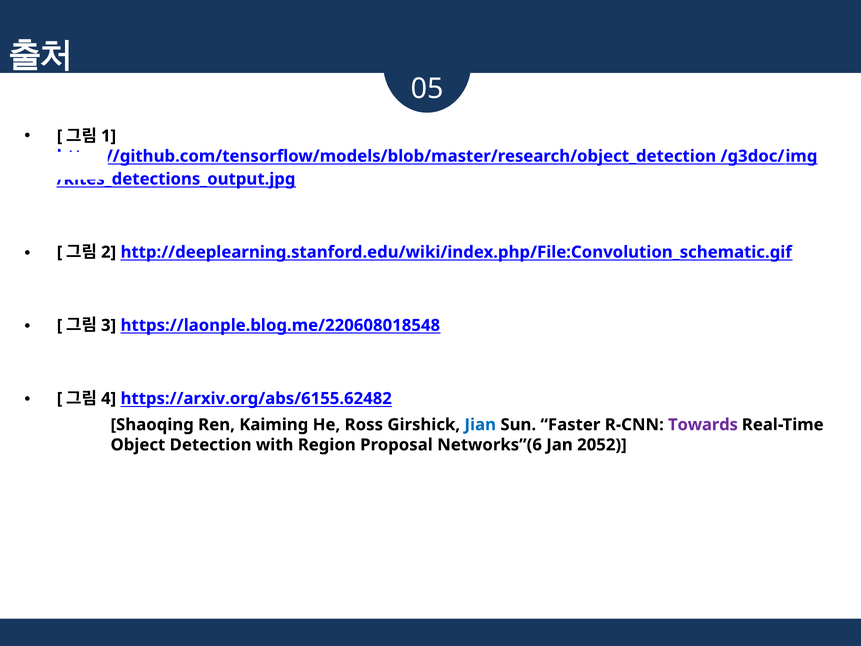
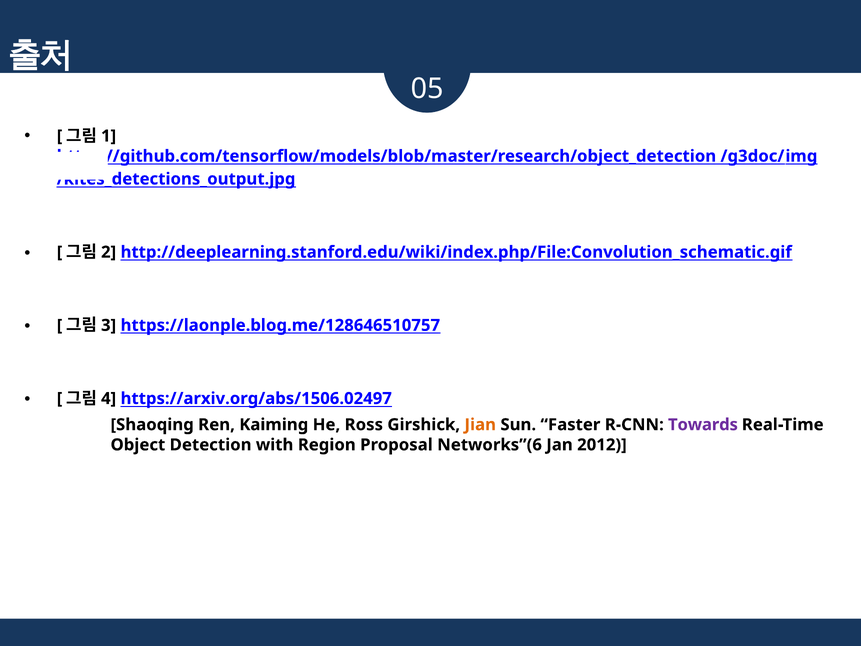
https://laonple.blog.me/220608018548: https://laonple.blog.me/220608018548 -> https://laonple.blog.me/128646510757
https://arxiv.org/abs/6155.62482: https://arxiv.org/abs/6155.62482 -> https://arxiv.org/abs/1506.02497
Jian colour: blue -> orange
2052: 2052 -> 2012
